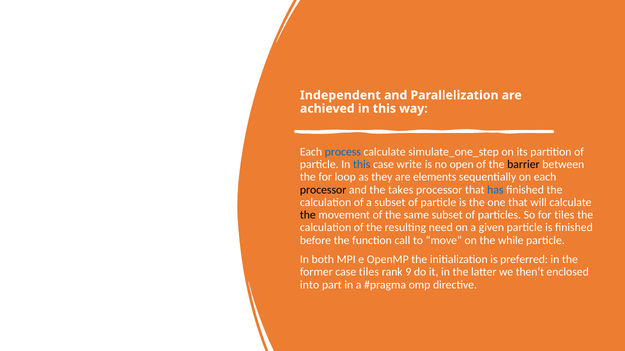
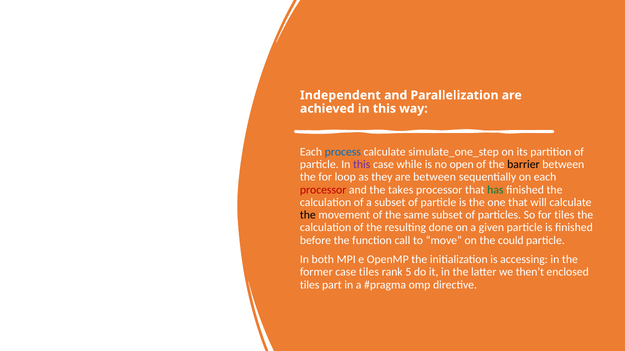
this at (362, 165) colour: blue -> purple
write: write -> while
are elements: elements -> between
processor at (323, 190) colour: black -> red
has colour: blue -> green
need: need -> done
while: while -> could
preferred: preferred -> accessing
9: 9 -> 5
into at (310, 285): into -> tiles
